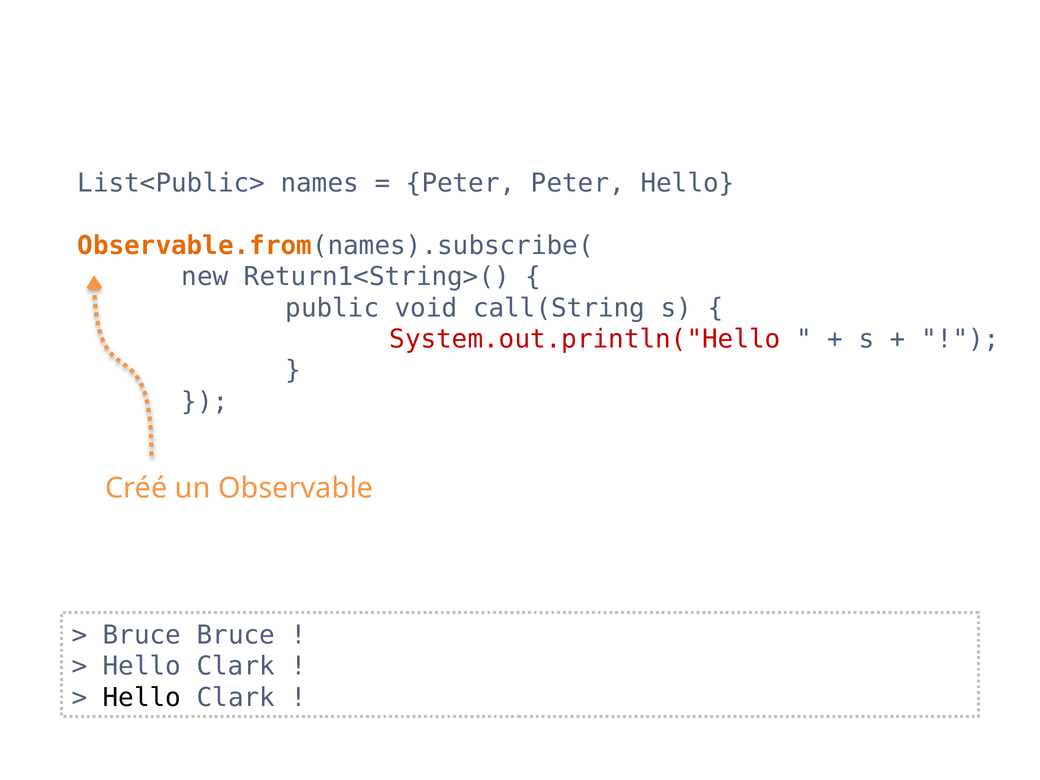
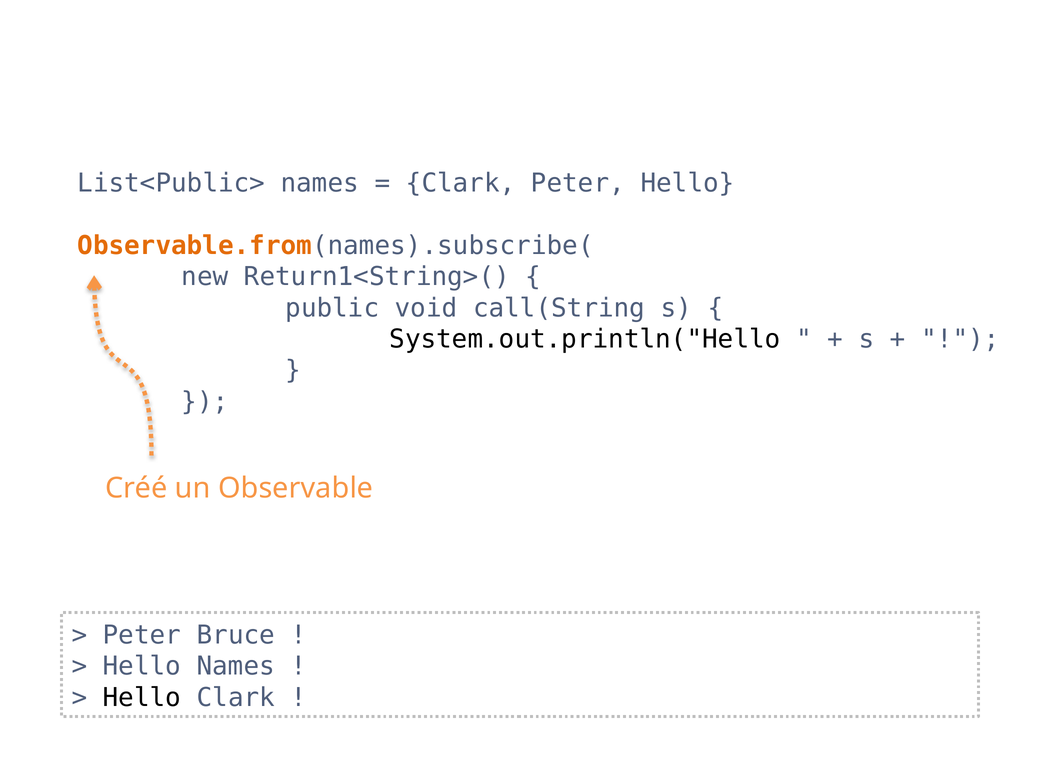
Peter at (461, 183): Peter -> Clark
System.out.println("Hello colour: red -> black
Bruce at (142, 635): Bruce -> Peter
Clark at (236, 666): Clark -> Names
